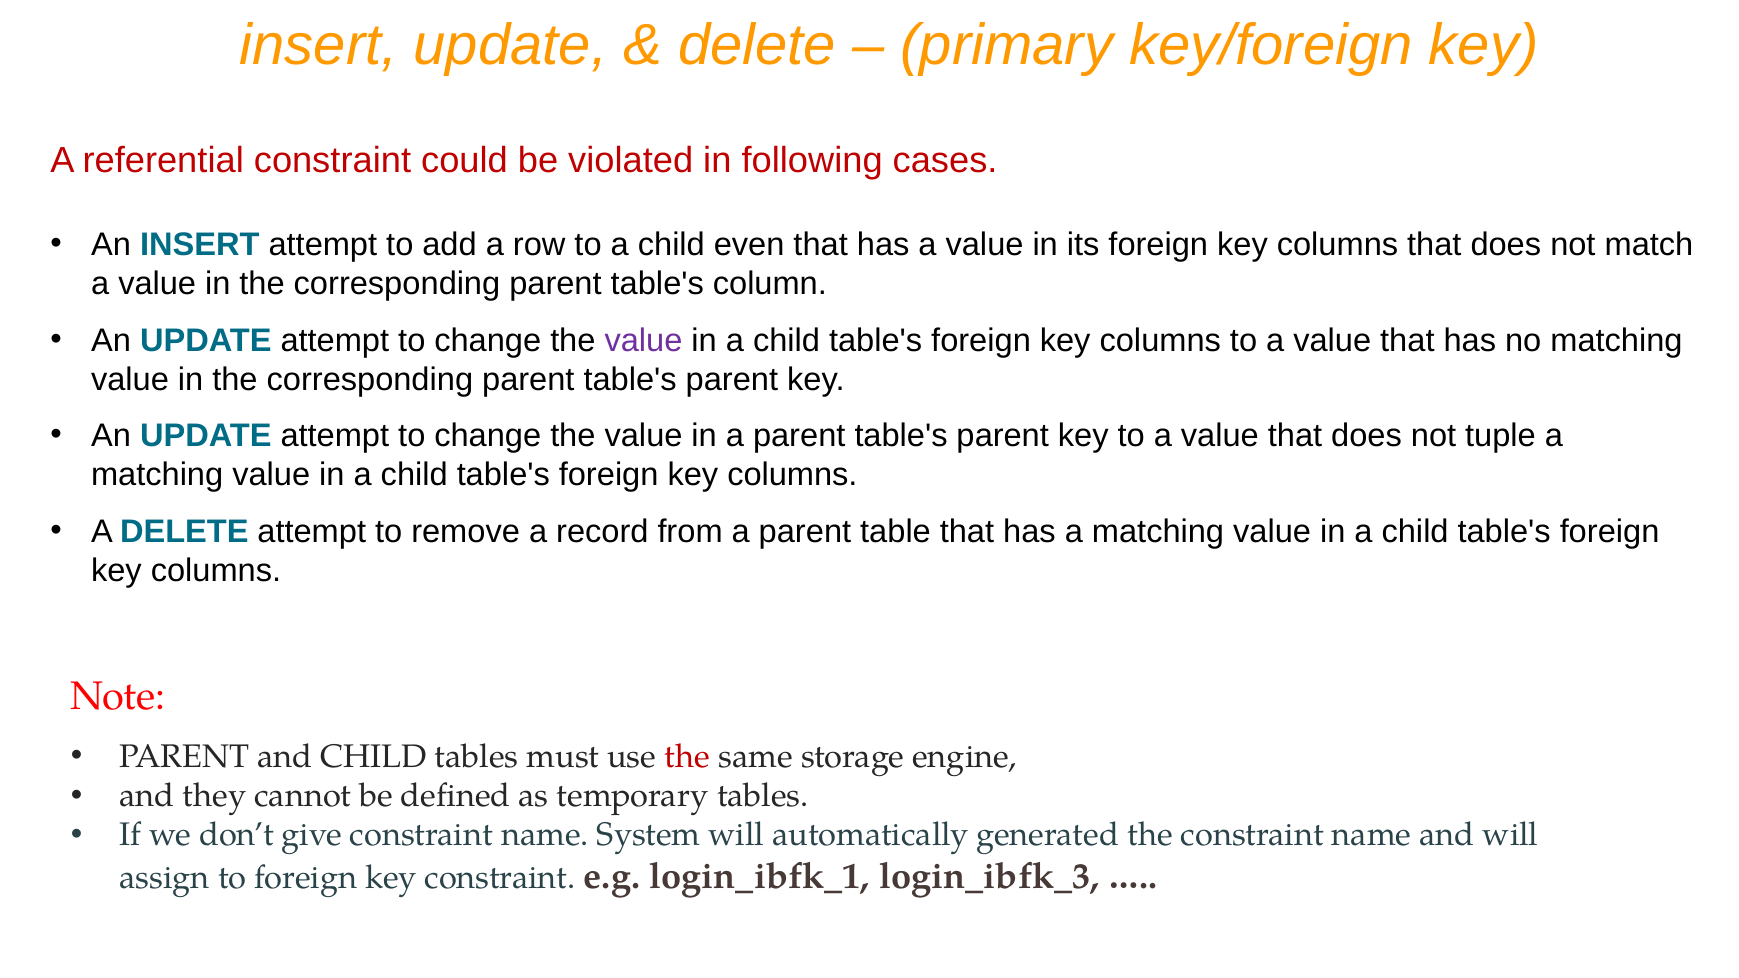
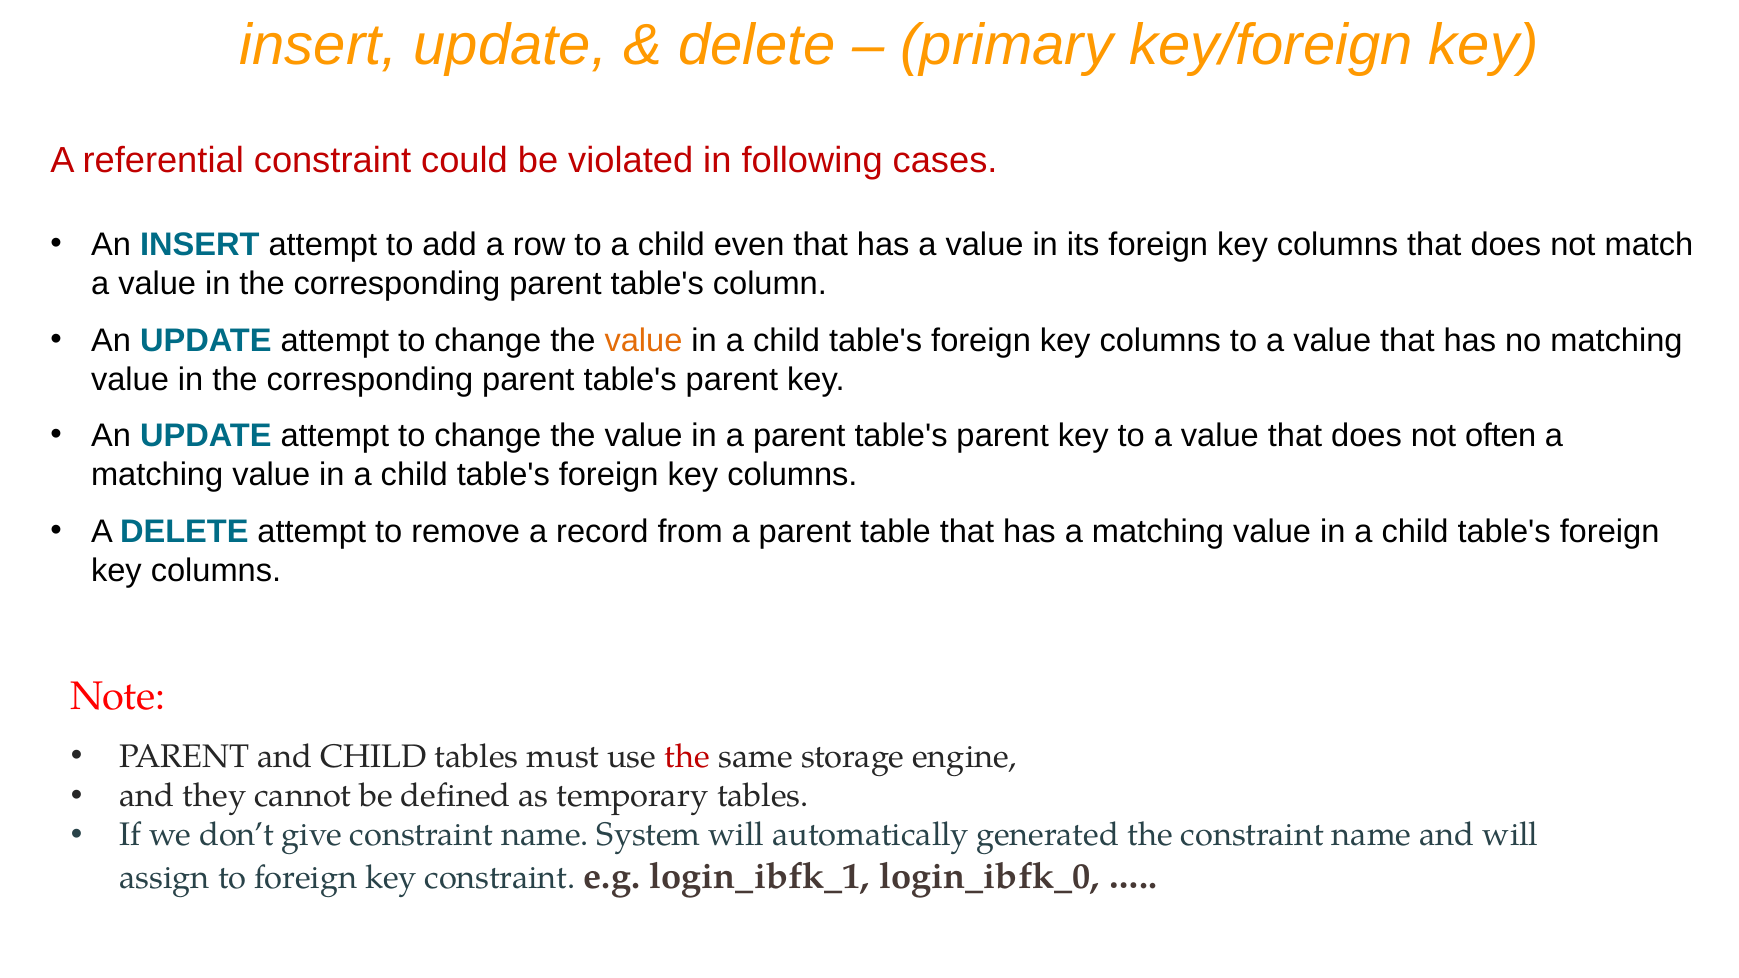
value at (644, 340) colour: purple -> orange
tuple: tuple -> often
login_ibfk_3: login_ibfk_3 -> login_ibfk_0
